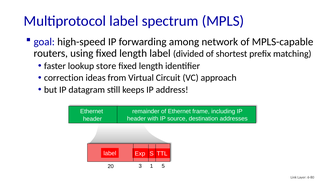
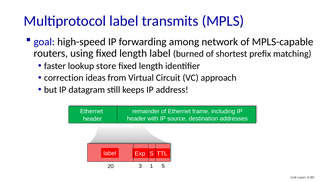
spectrum: spectrum -> transmits
divided: divided -> burned
